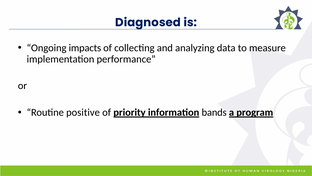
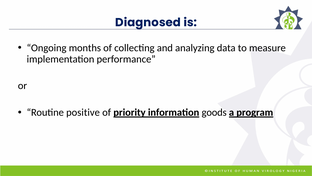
impacts: impacts -> months
bands: bands -> goods
